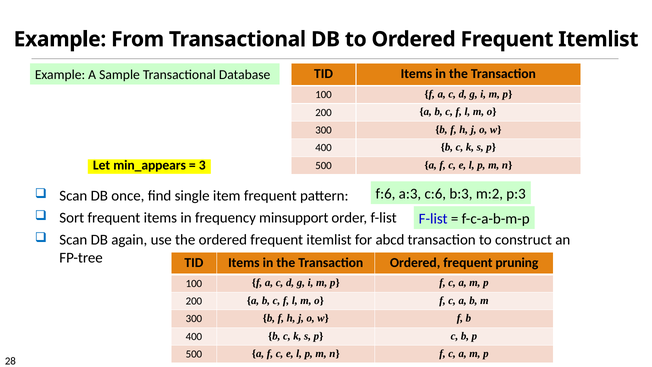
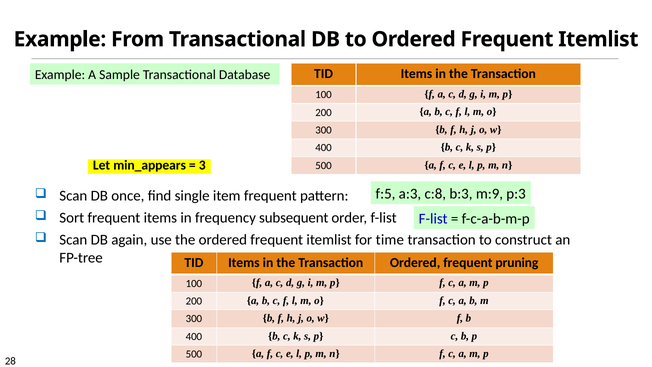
f:6: f:6 -> f:5
c:6: c:6 -> c:8
m:2: m:2 -> m:9
minsupport: minsupport -> subsequent
abcd: abcd -> time
